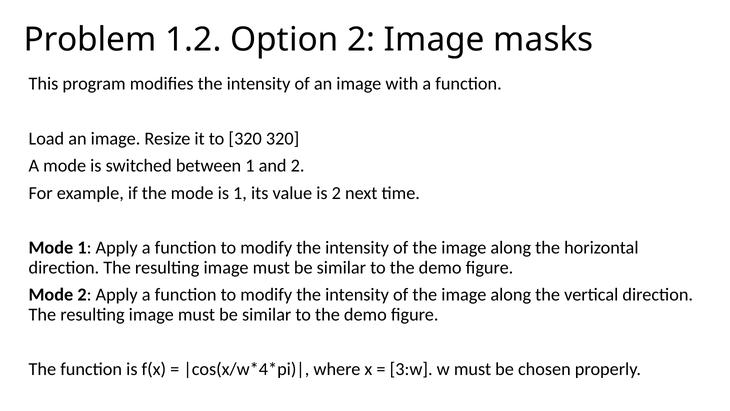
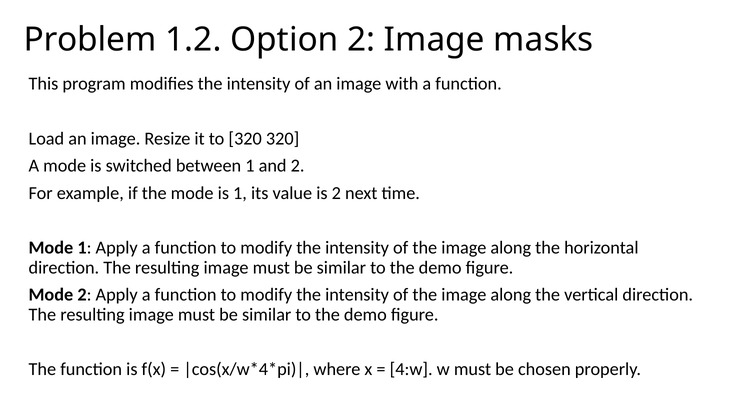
3:w: 3:w -> 4:w
